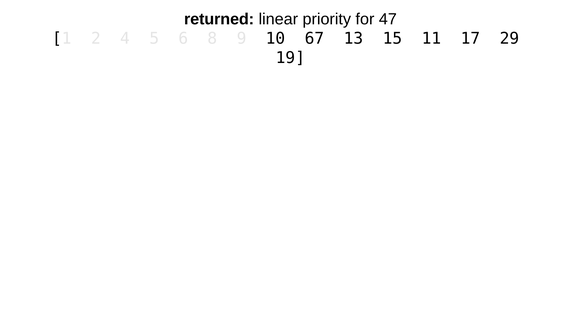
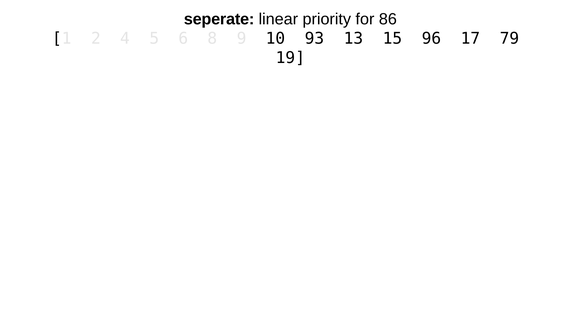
returned: returned -> seperate
47: 47 -> 86
67: 67 -> 93
11: 11 -> 96
29: 29 -> 79
